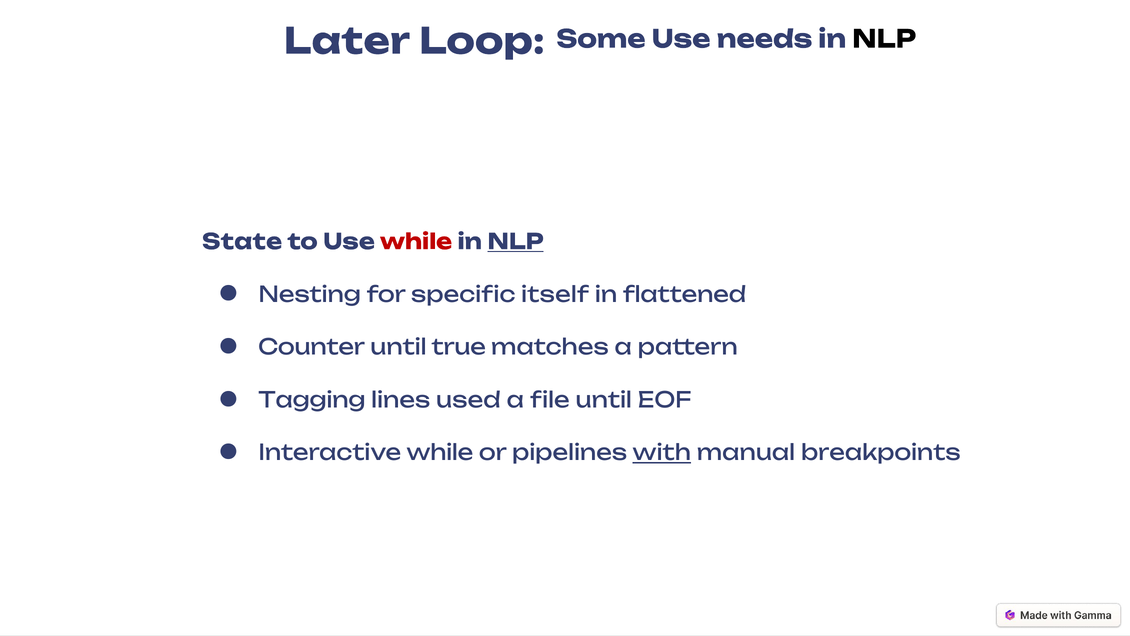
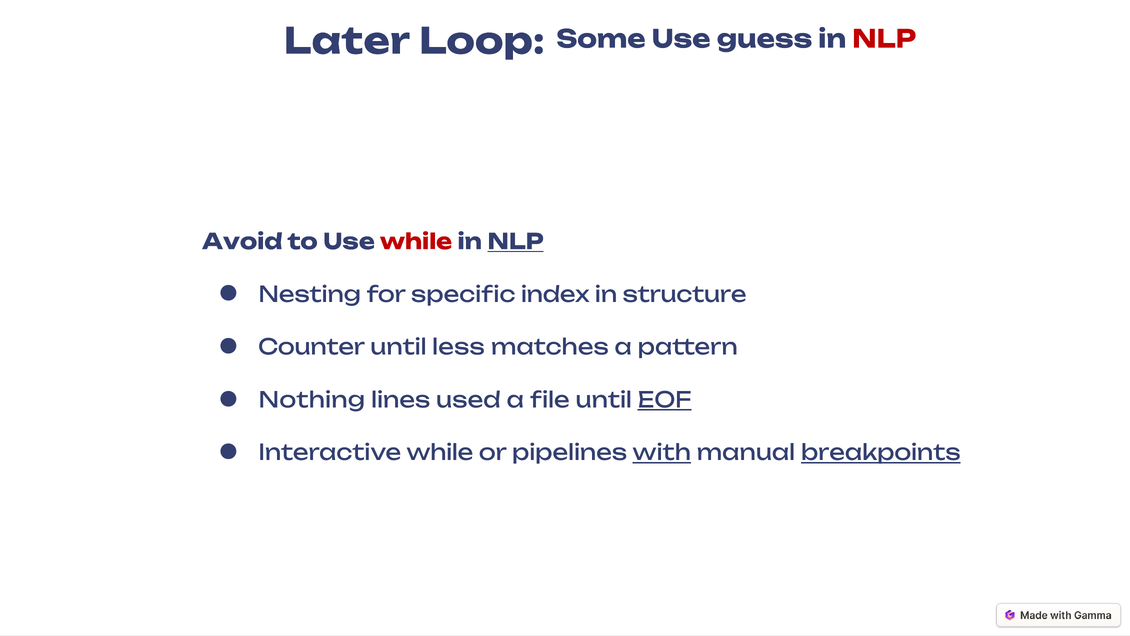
needs: needs -> guess
NLP at (884, 39) colour: black -> red
State: State -> Avoid
itself: itself -> index
flattened: flattened -> structure
true: true -> less
Tagging: Tagging -> Nothing
EOF underline: none -> present
breakpoints underline: none -> present
